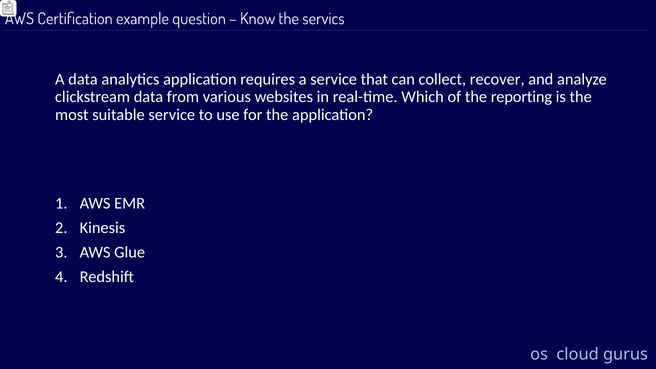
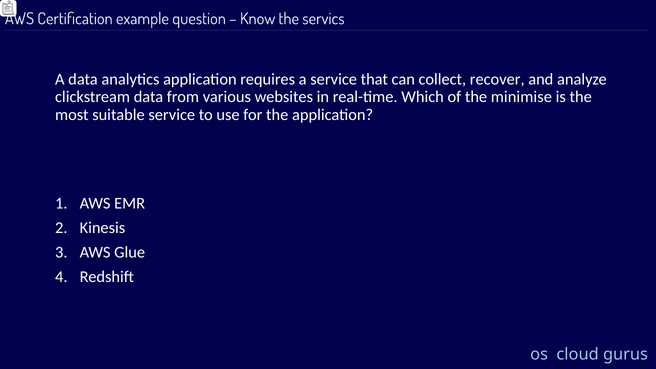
reporting: reporting -> minimise
